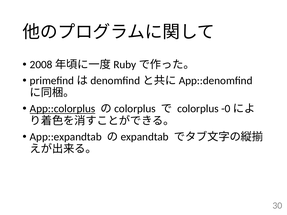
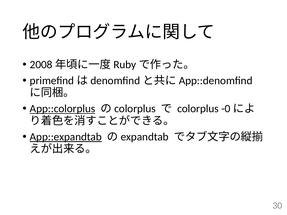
App::expandtab underline: none -> present
